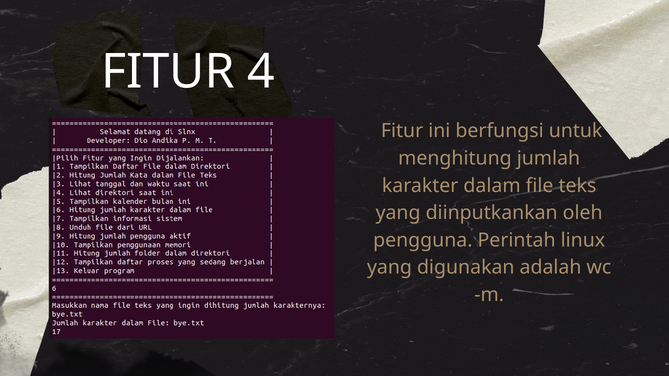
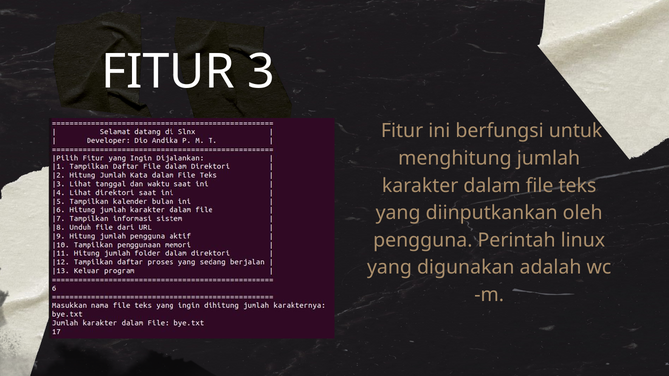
4: 4 -> 3
